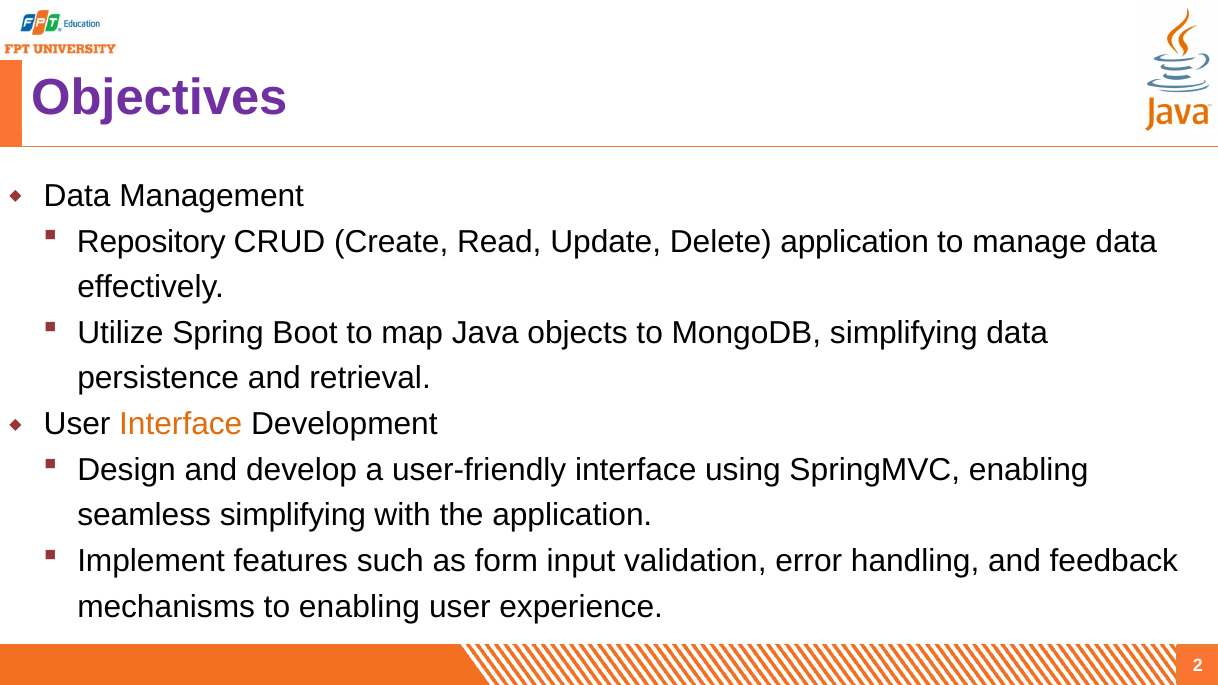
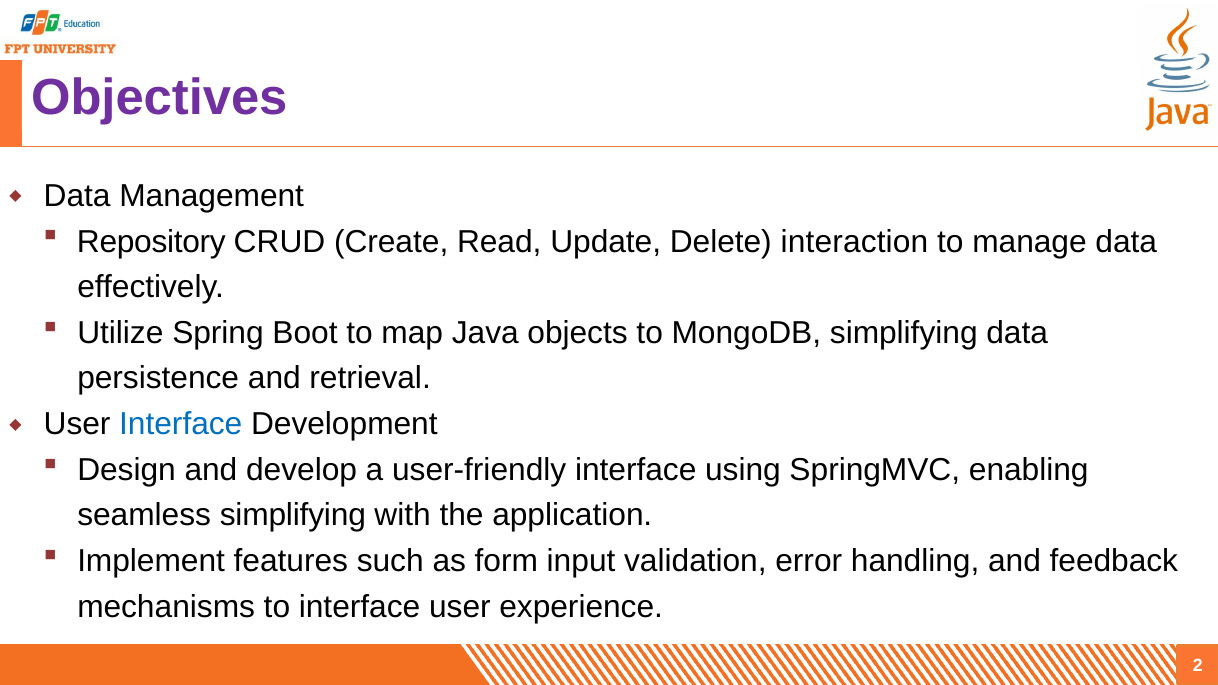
Delete application: application -> interaction
Interface at (181, 424) colour: orange -> blue
to enabling: enabling -> interface
